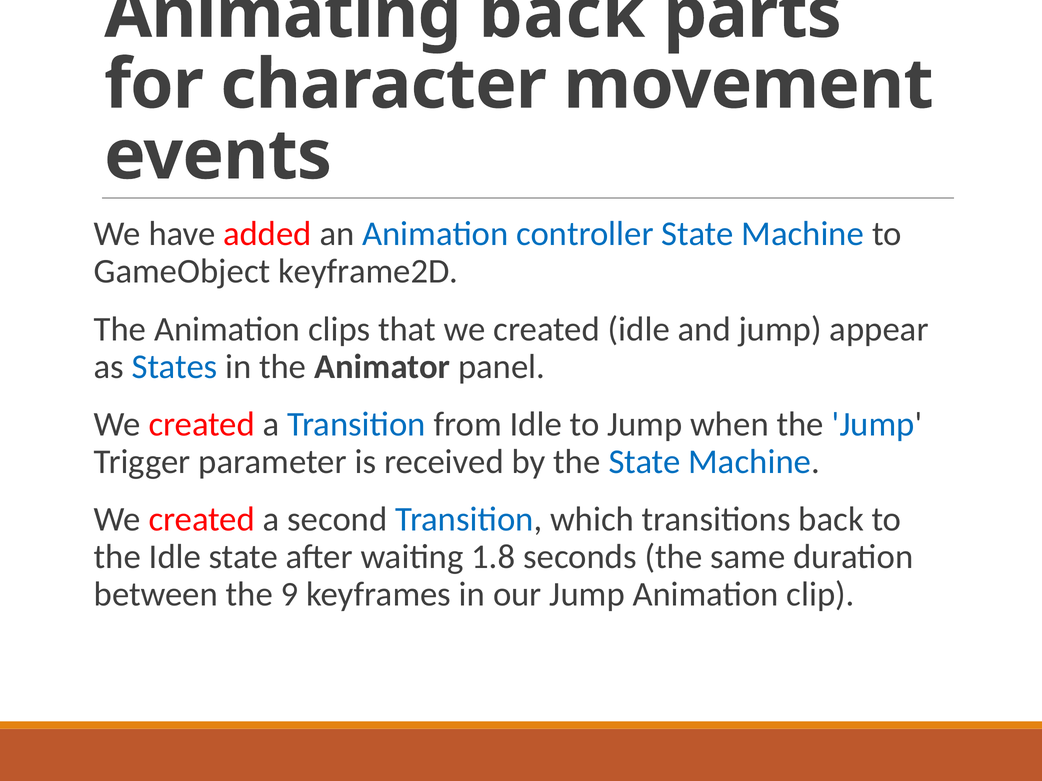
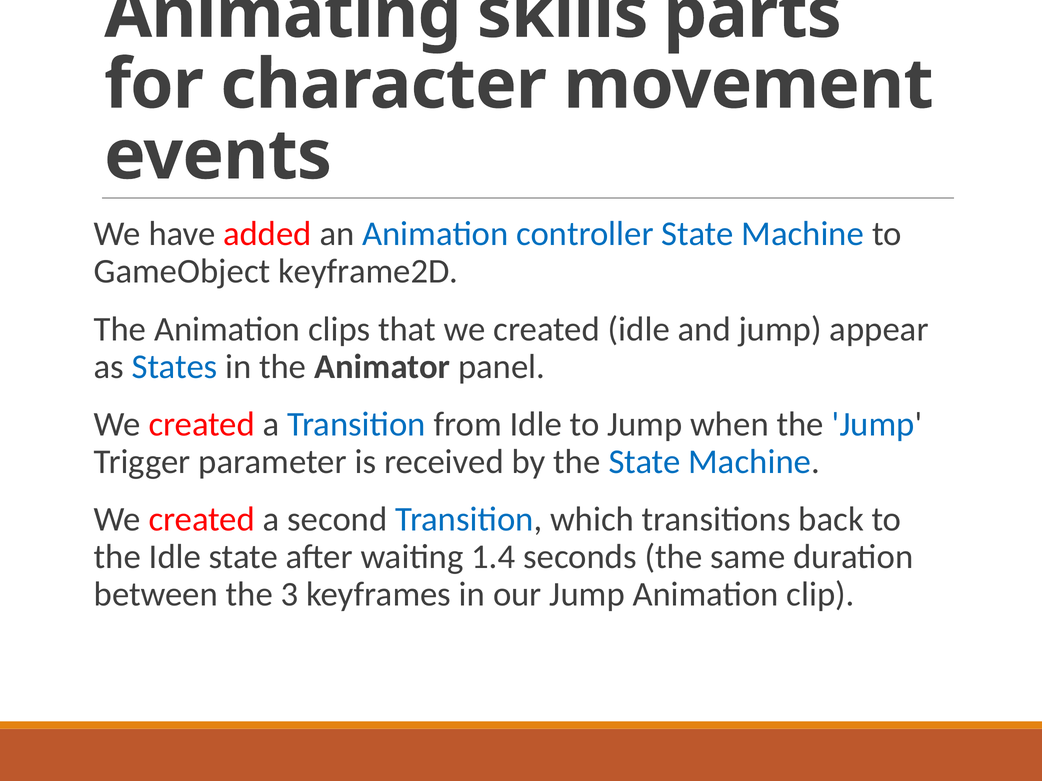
Animating back: back -> skills
1.8: 1.8 -> 1.4
9: 9 -> 3
